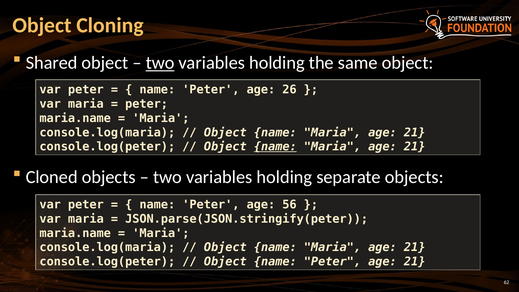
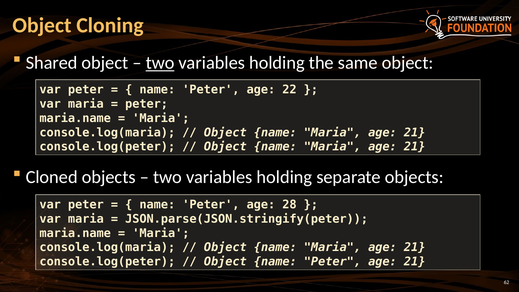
26: 26 -> 22
name at (275, 147) underline: present -> none
56: 56 -> 28
